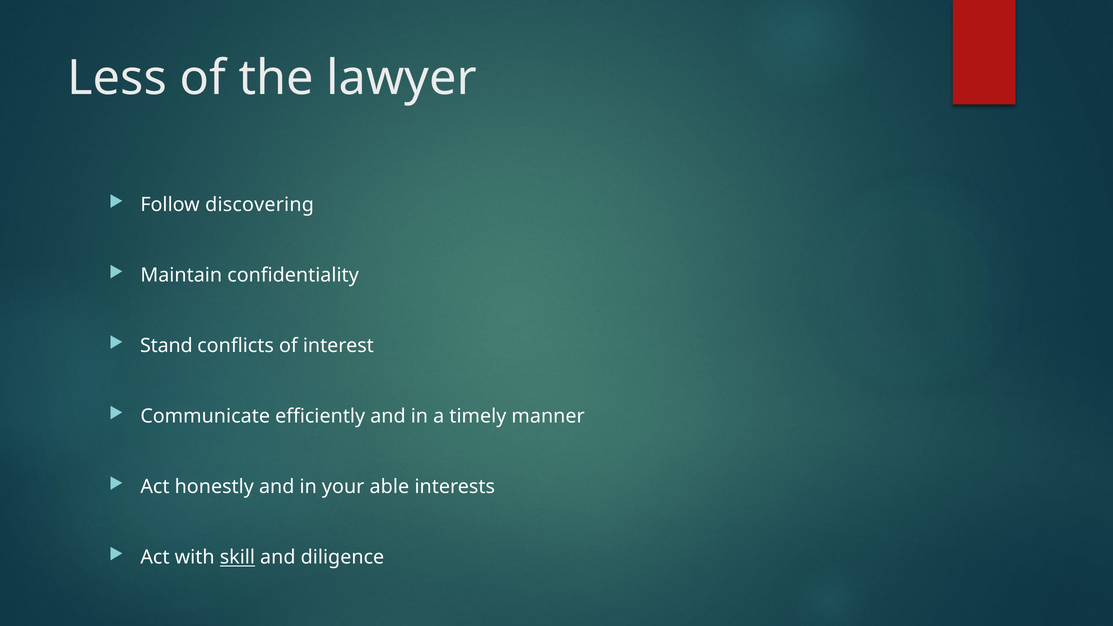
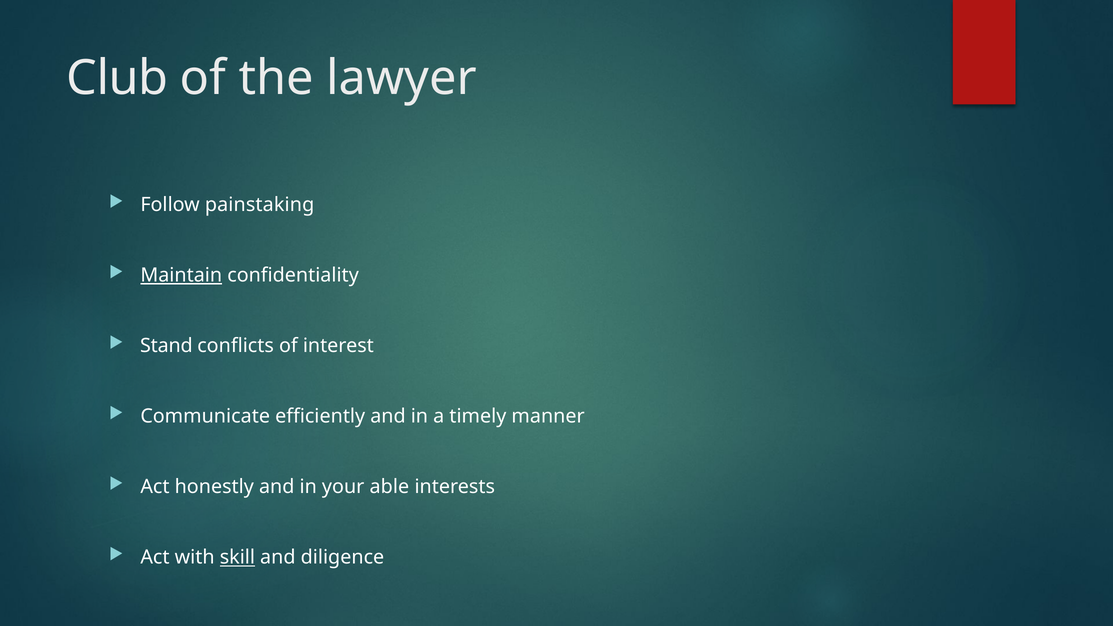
Less: Less -> Club
discovering: discovering -> painstaking
Maintain underline: none -> present
